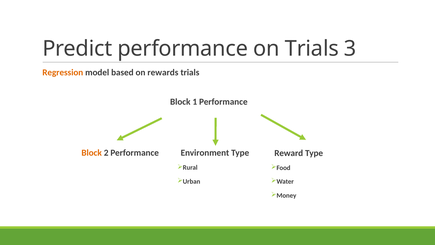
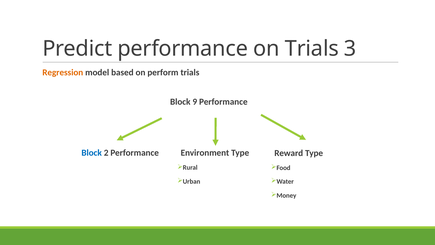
rewards: rewards -> perform
1: 1 -> 9
Block at (92, 153) colour: orange -> blue
